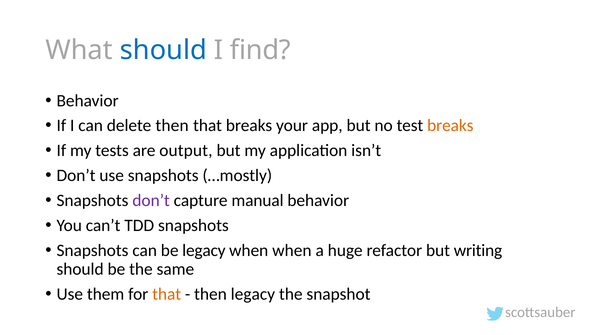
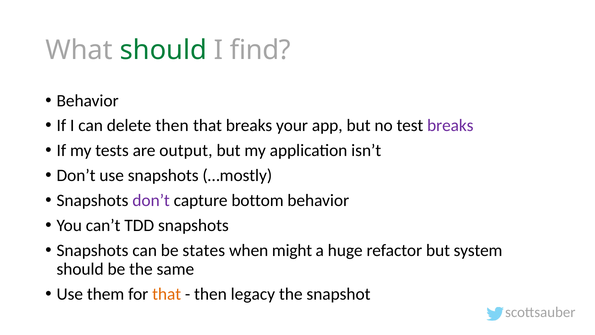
should at (163, 50) colour: blue -> green
breaks at (450, 125) colour: orange -> purple
manual: manual -> bottom
be legacy: legacy -> states
when when: when -> might
writing: writing -> system
